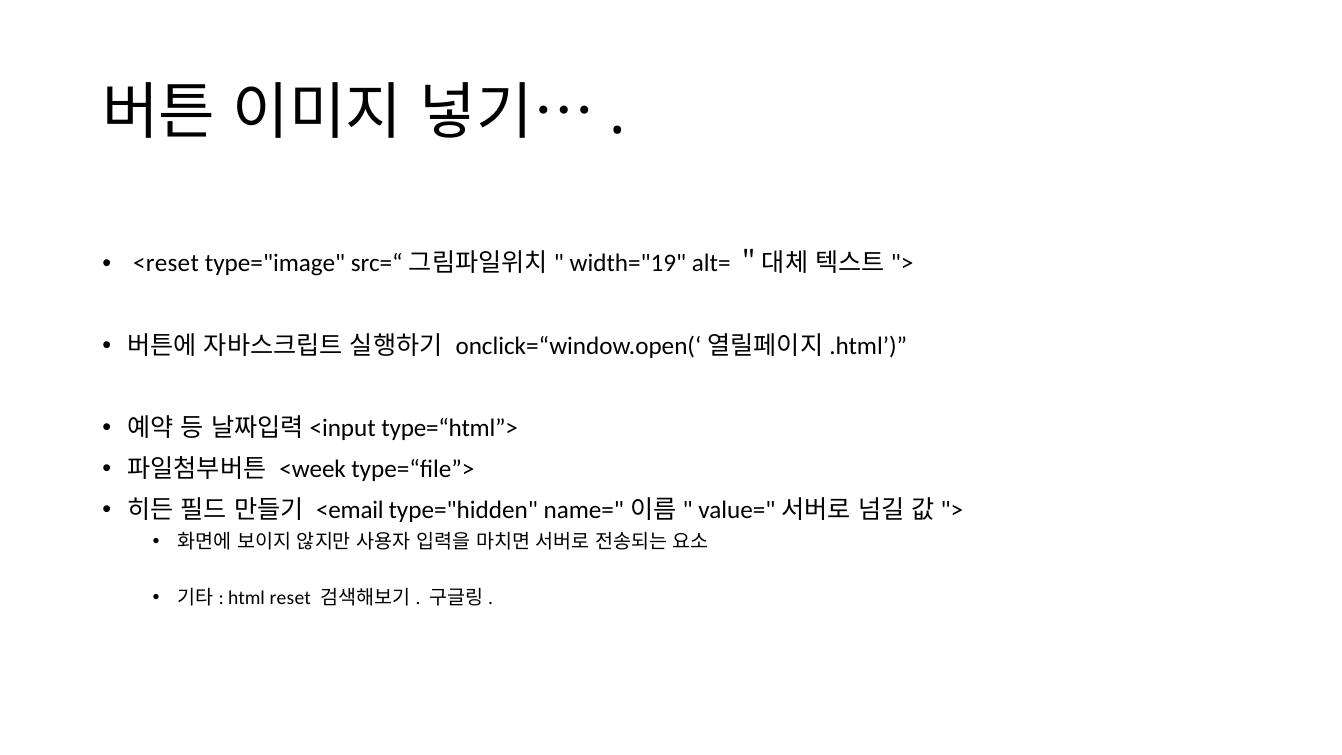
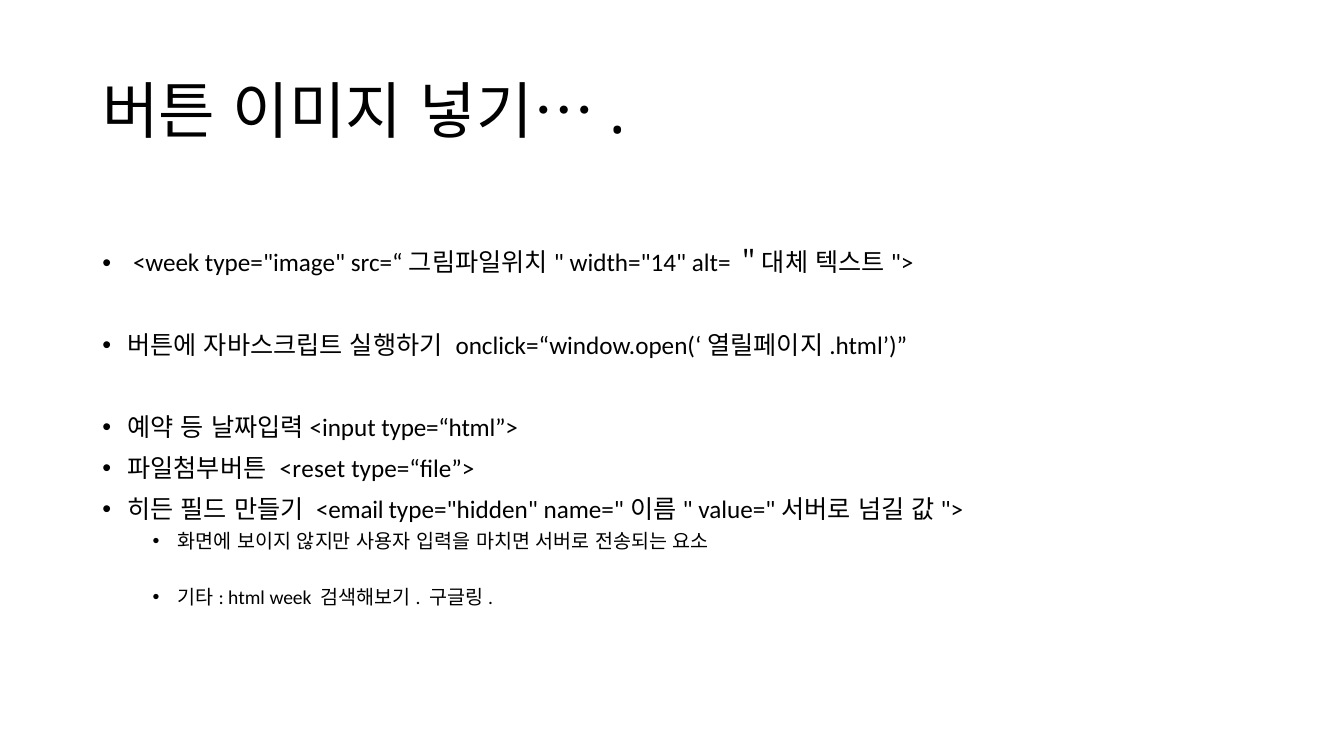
<reset: <reset -> <week
width="19: width="19 -> width="14
<week: <week -> <reset
reset: reset -> week
